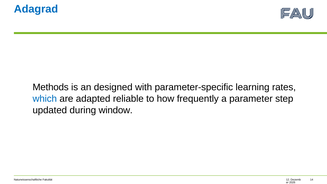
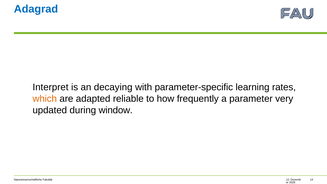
Methods: Methods -> Interpret
designed: designed -> decaying
which colour: blue -> orange
step: step -> very
